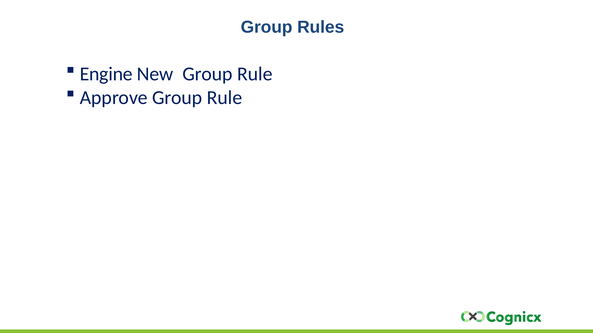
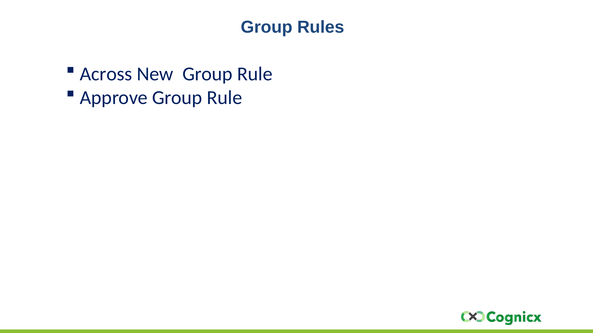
Engine: Engine -> Across
